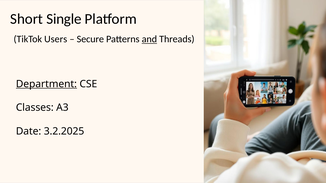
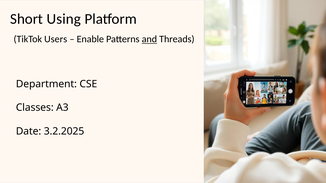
Single: Single -> Using
Secure: Secure -> Enable
Department underline: present -> none
